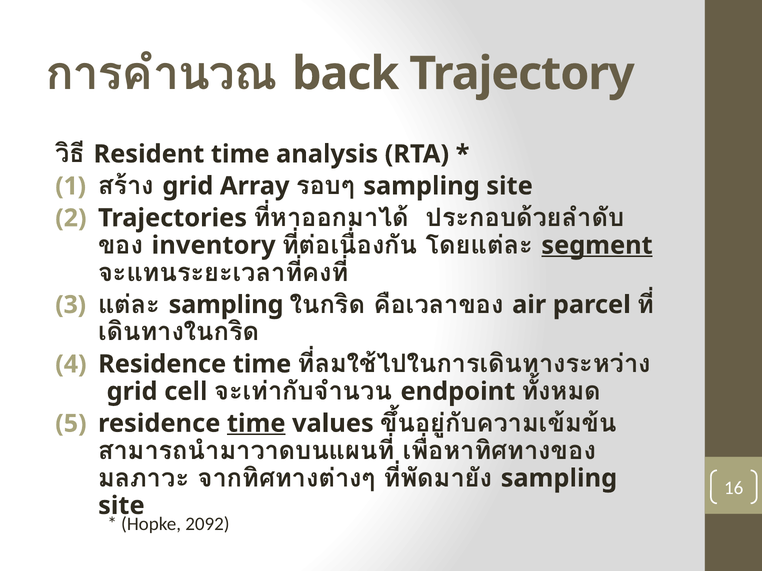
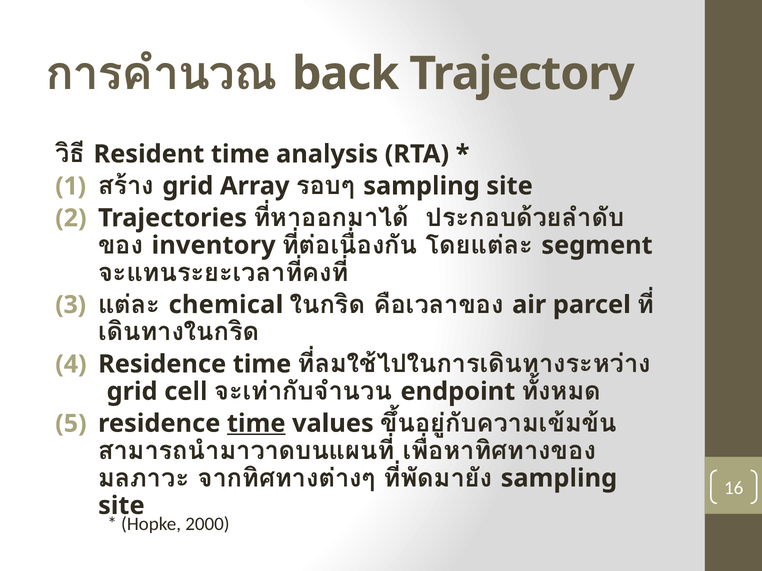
segment underline: present -> none
sampling at (226, 305): sampling -> chemical
2092: 2092 -> 2000
